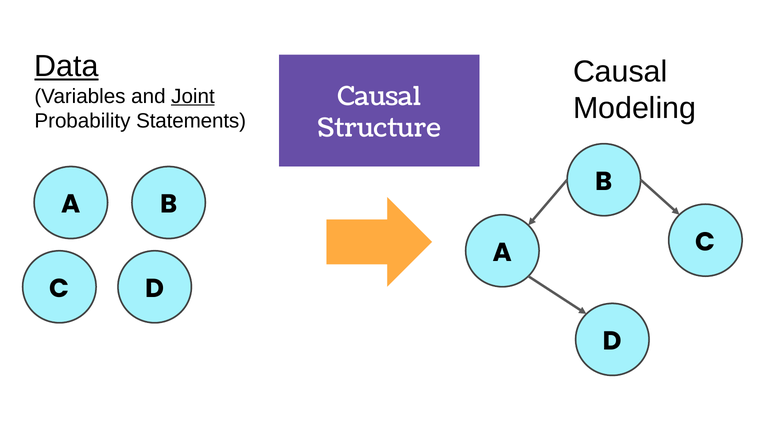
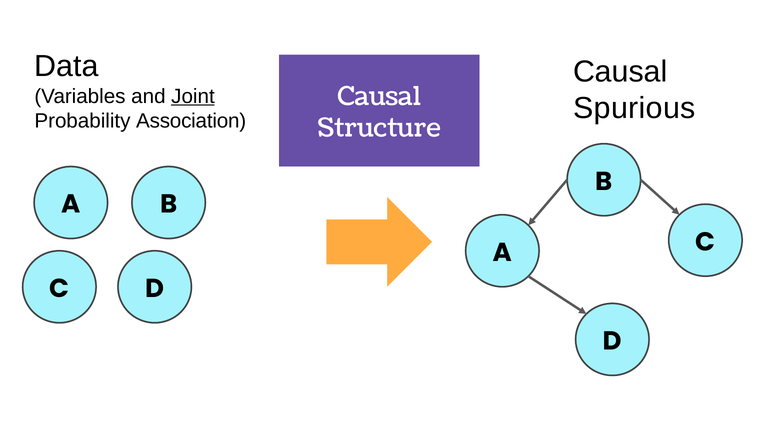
Data underline: present -> none
Modeling: Modeling -> Spurious
Statements: Statements -> Association
